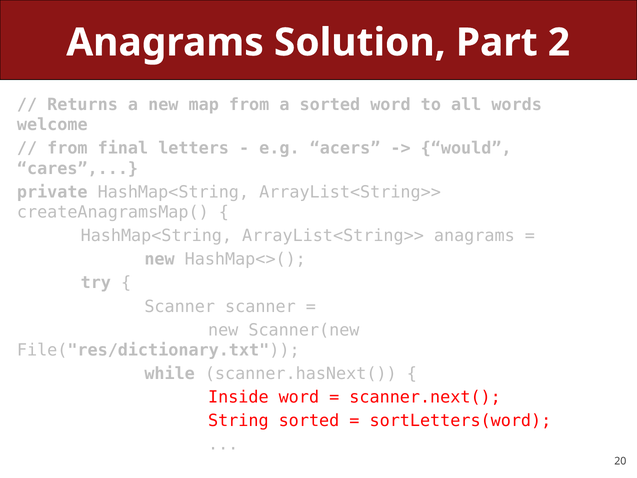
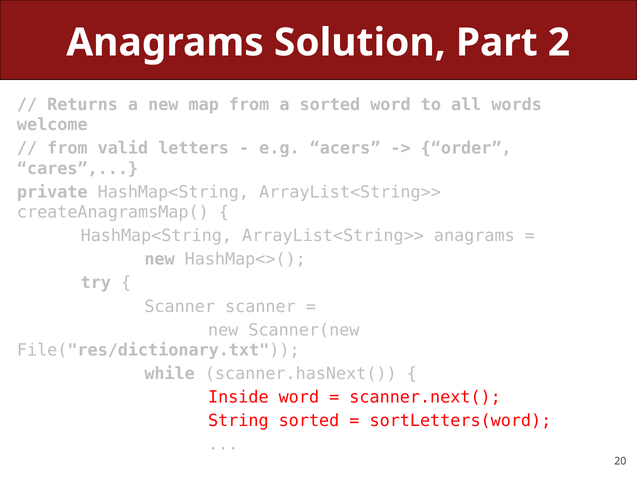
final: final -> valid
would: would -> order
